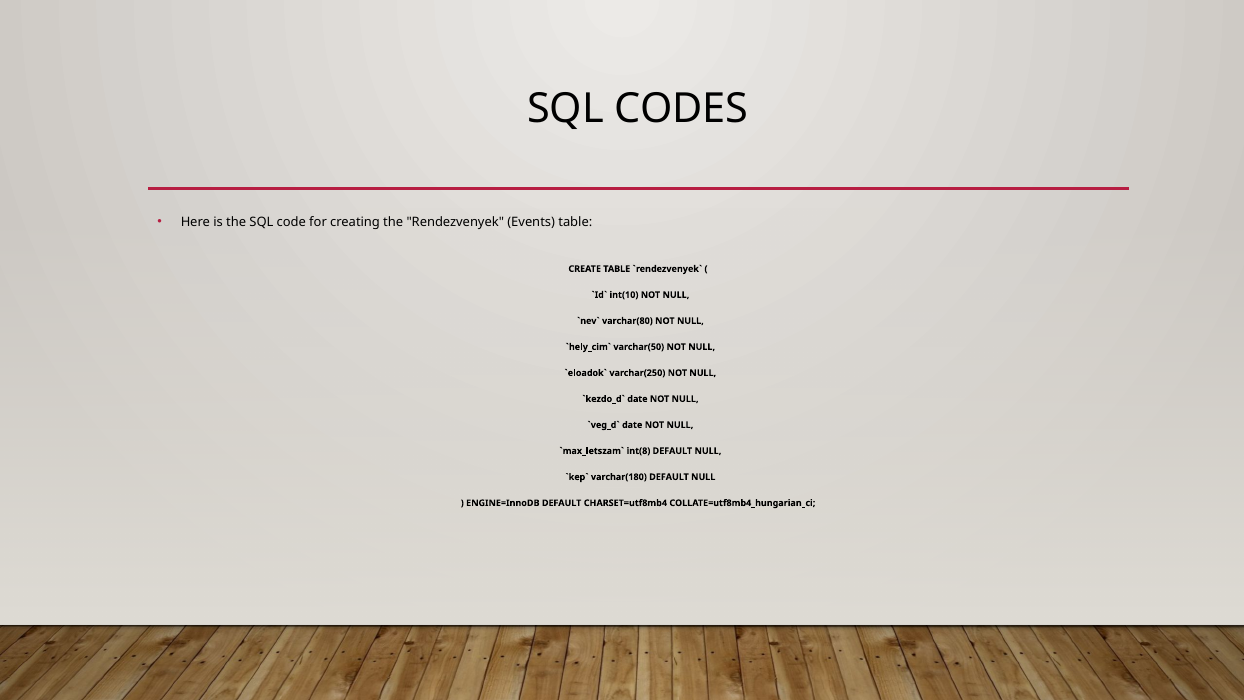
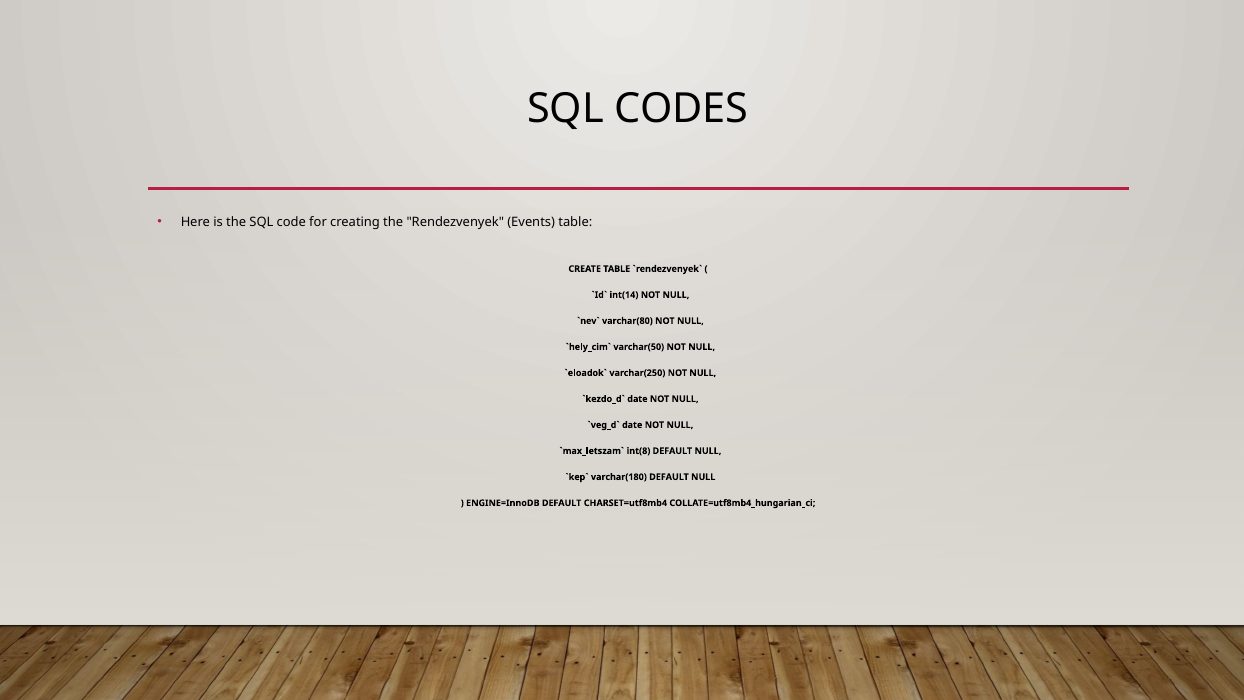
int(10: int(10 -> int(14
